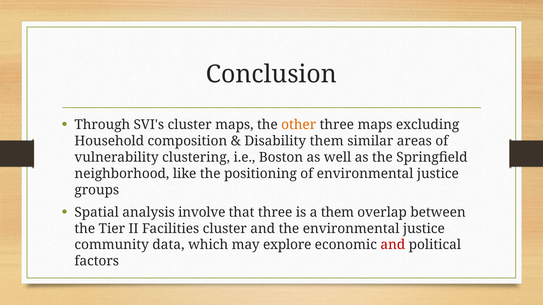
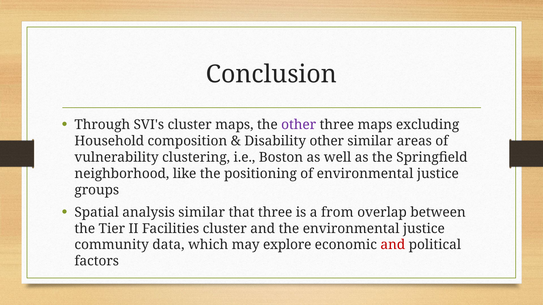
other at (299, 125) colour: orange -> purple
Disability them: them -> other
analysis involve: involve -> similar
a them: them -> from
